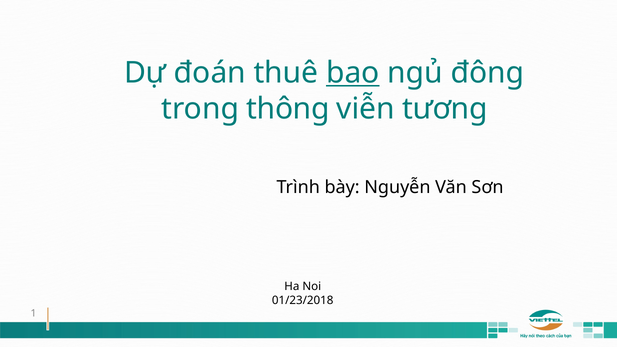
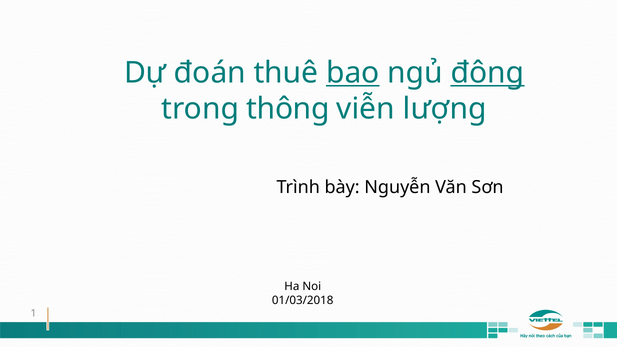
đông underline: none -> present
tương: tương -> lượng
01/23/2018: 01/23/2018 -> 01/03/2018
